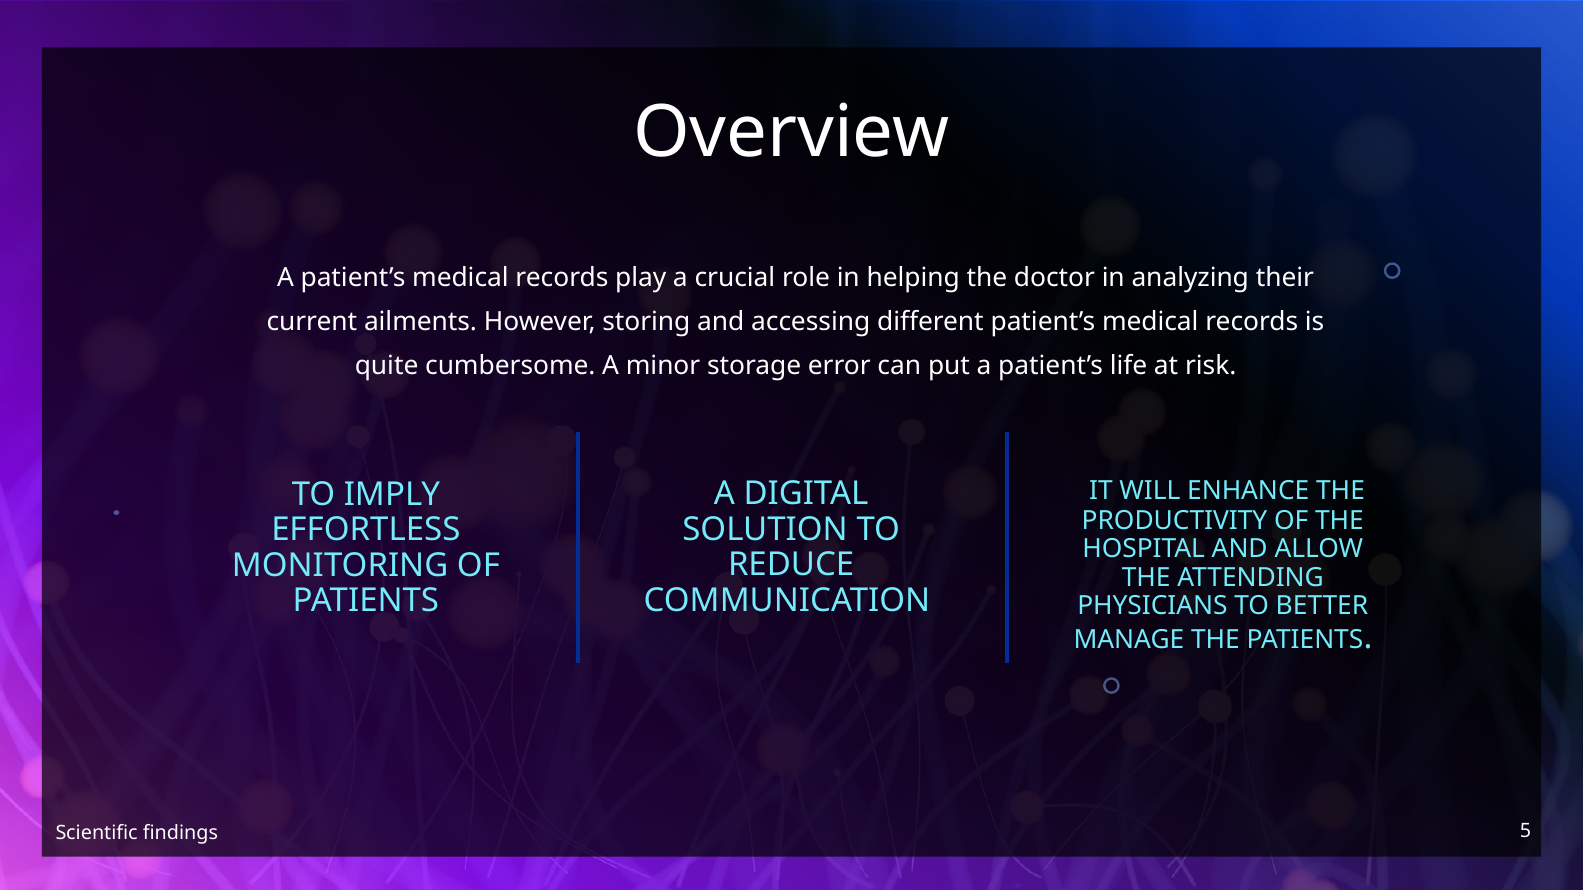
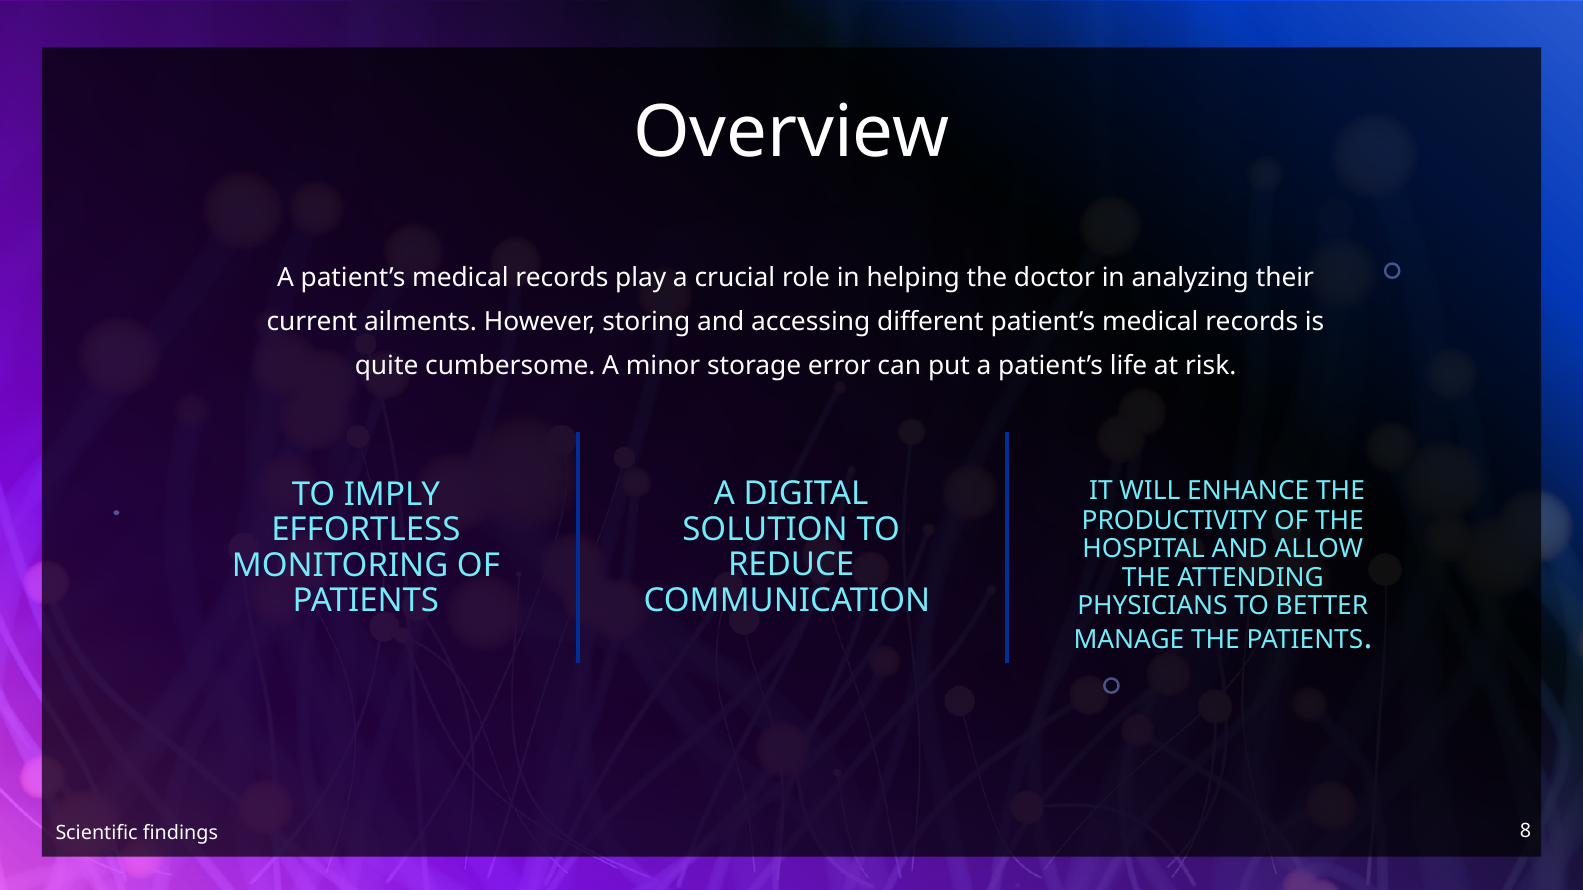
5: 5 -> 8
